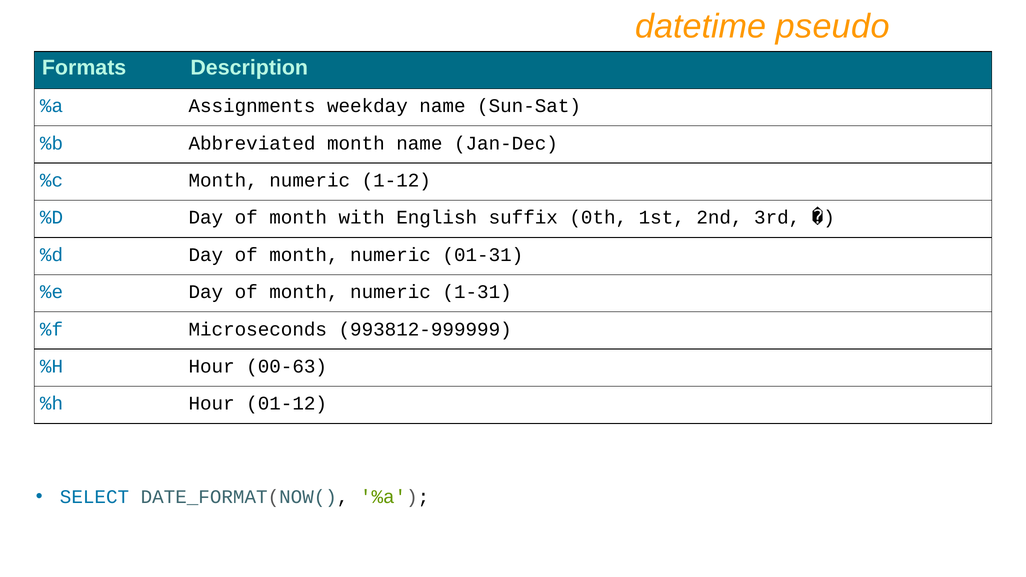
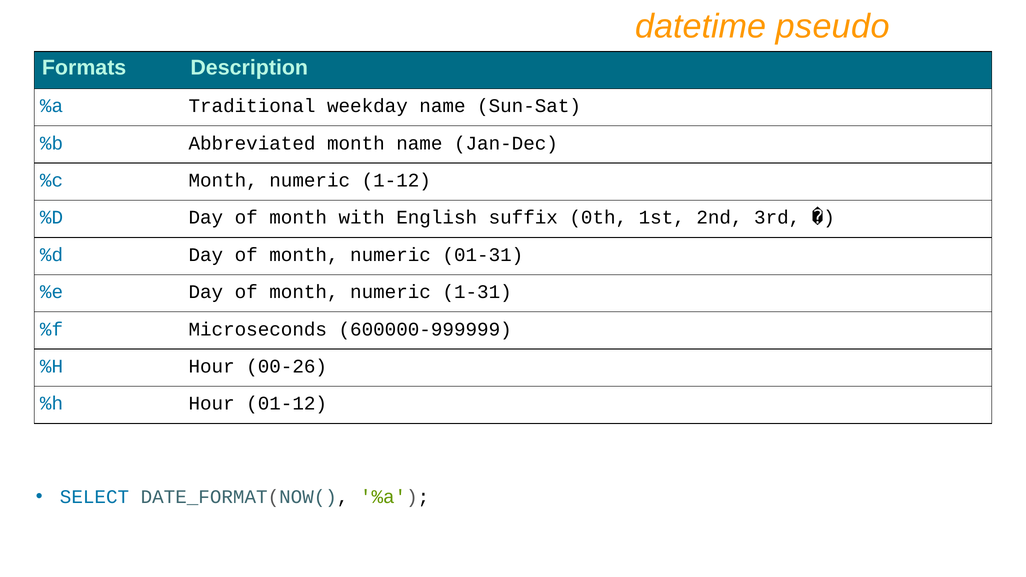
Assignments: Assignments -> Traditional
993812-999999: 993812-999999 -> 600000-999999
00-63: 00-63 -> 00-26
